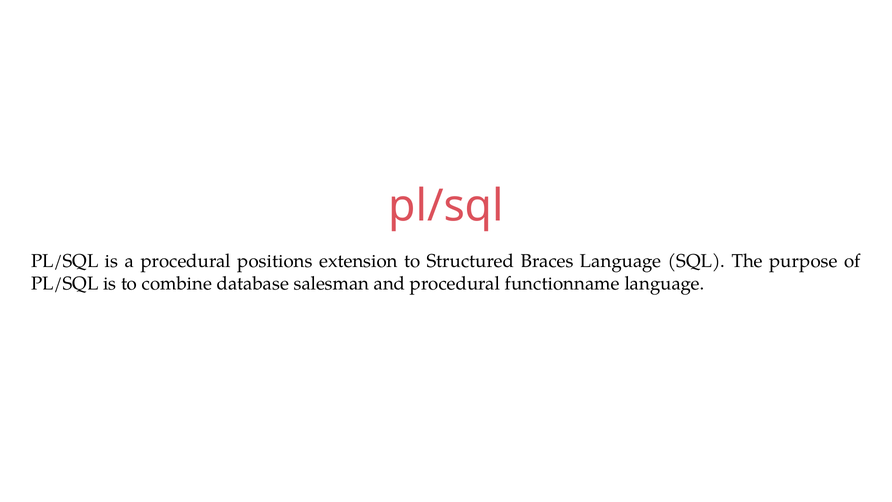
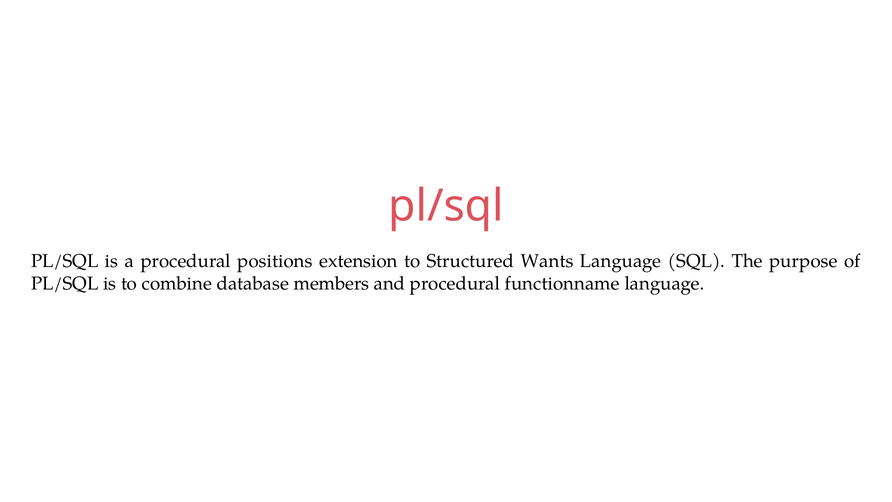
Braces: Braces -> Wants
salesman: salesman -> members
